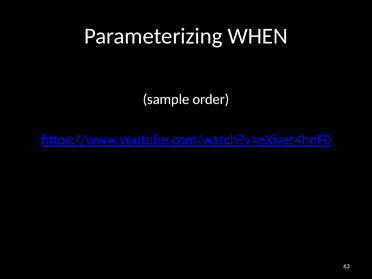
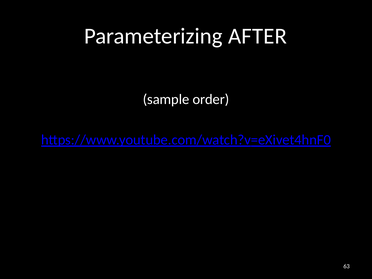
WHEN: WHEN -> AFTER
